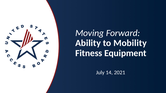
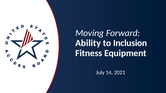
Mobility: Mobility -> Inclusion
